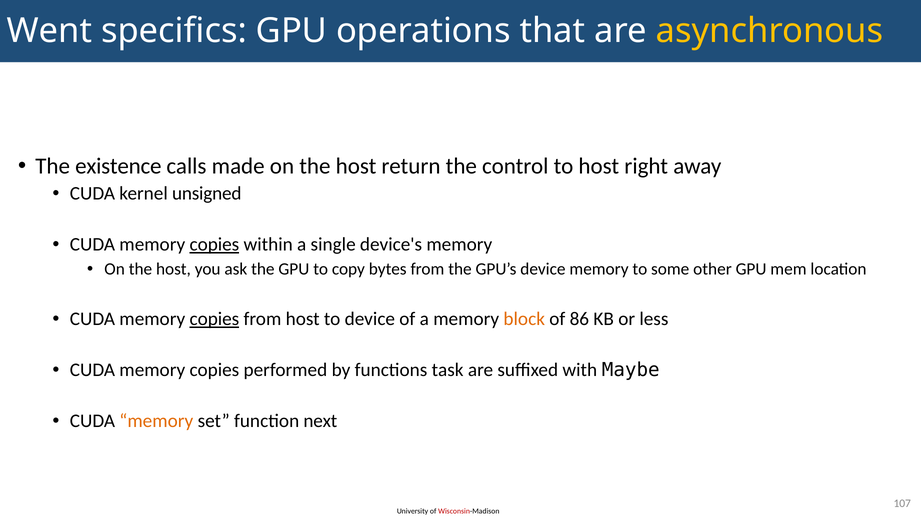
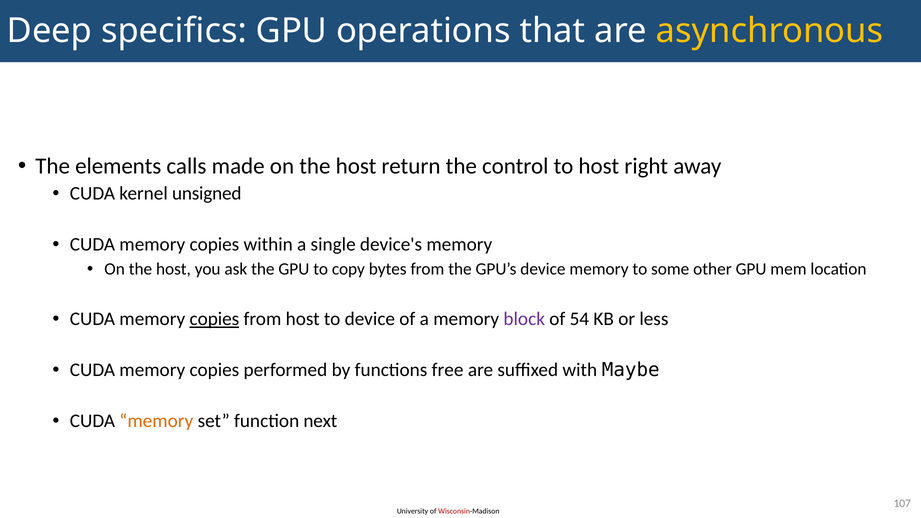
Went: Went -> Deep
existence: existence -> elements
copies at (214, 245) underline: present -> none
block colour: orange -> purple
86: 86 -> 54
task: task -> free
